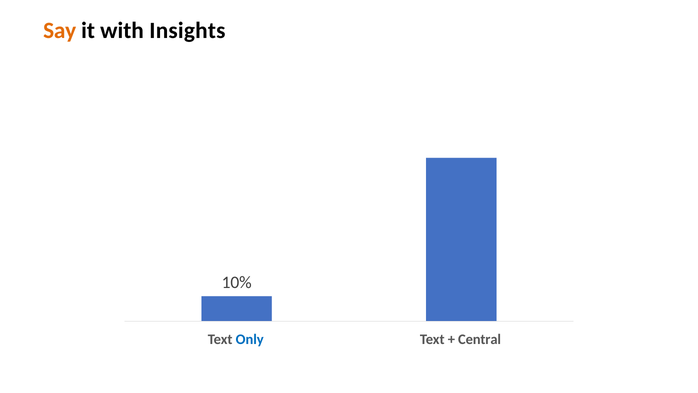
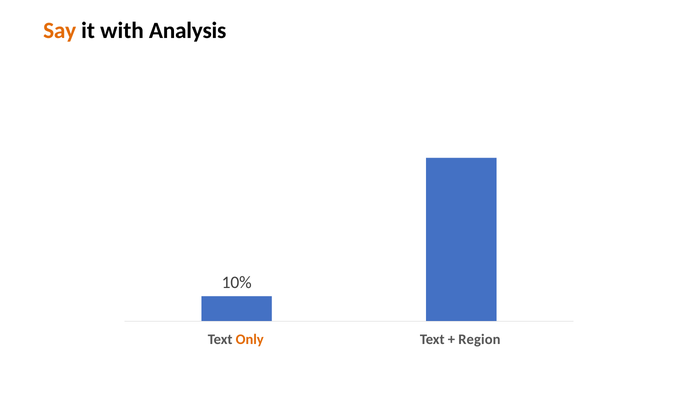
Insights: Insights -> Analysis
Only colour: blue -> orange
Central: Central -> Region
